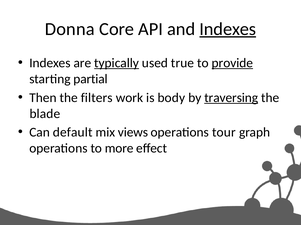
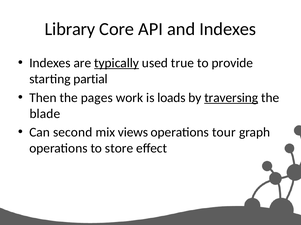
Donna: Donna -> Library
Indexes at (228, 29) underline: present -> none
provide underline: present -> none
filters: filters -> pages
body: body -> loads
default: default -> second
more: more -> store
